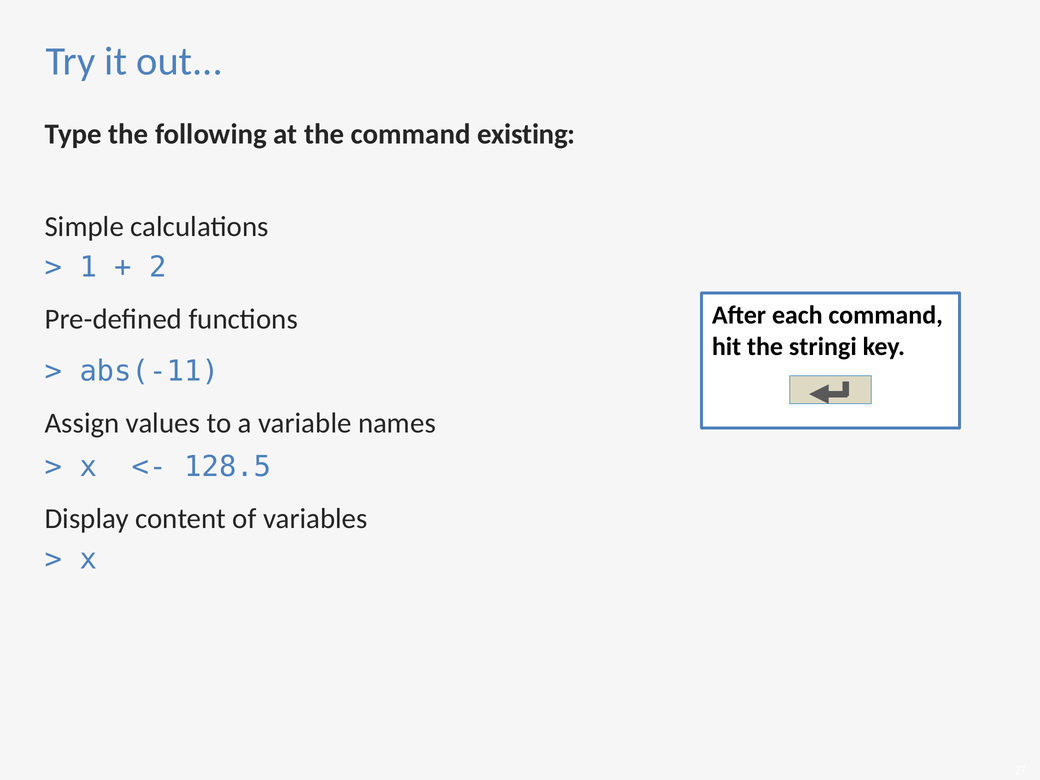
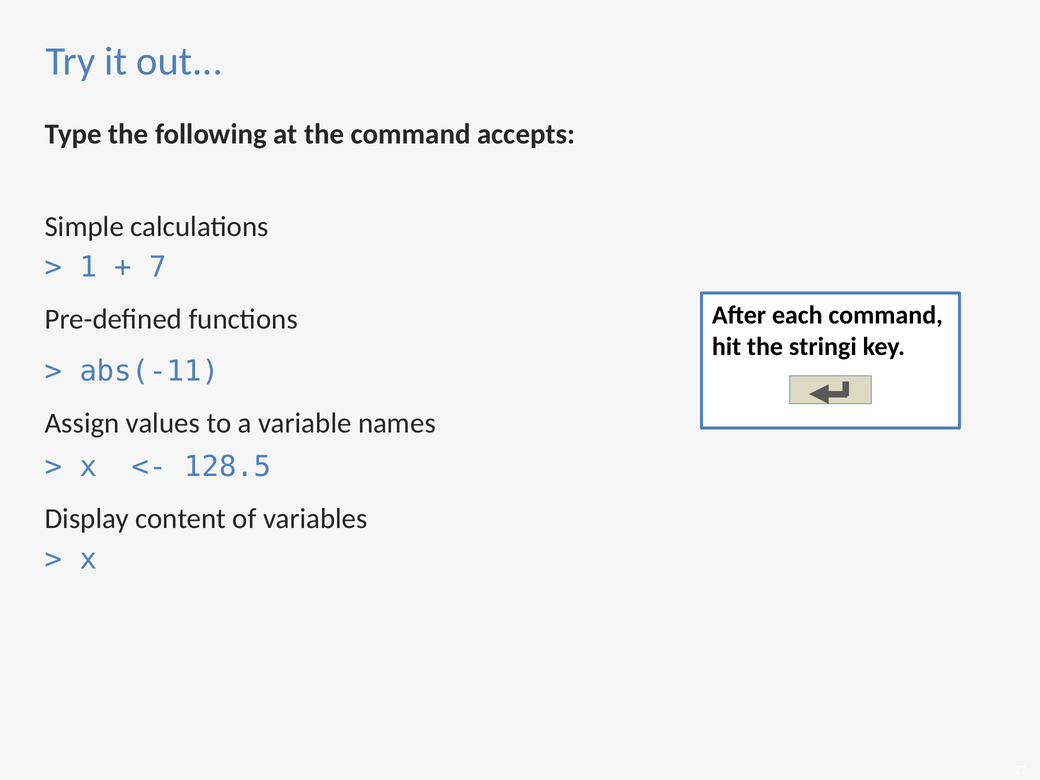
existing: existing -> accepts
2: 2 -> 7
